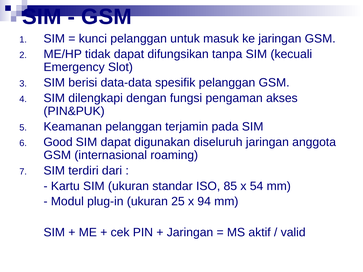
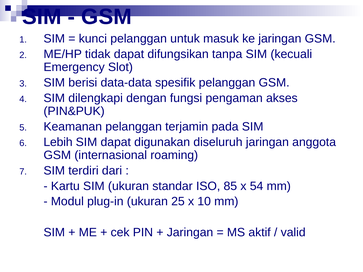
Good: Good -> Lebih
94: 94 -> 10
